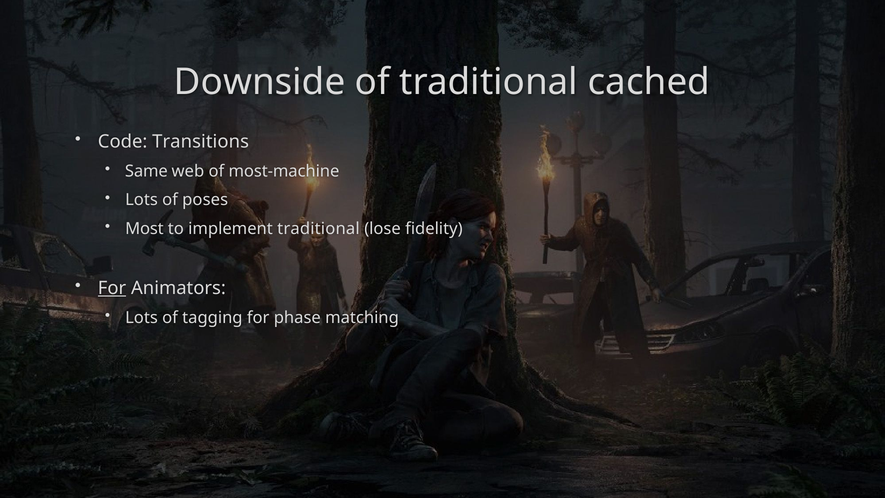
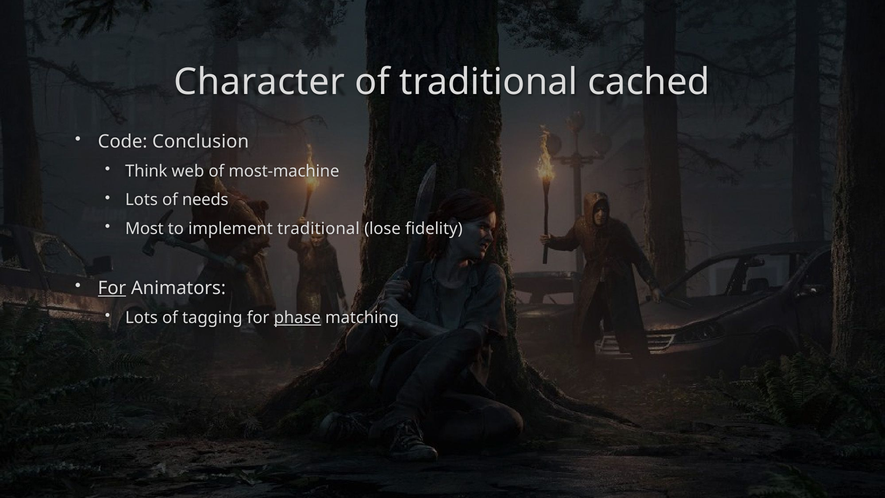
Downside: Downside -> Character
Transitions: Transitions -> Conclusion
Same: Same -> Think
poses: poses -> needs
phase underline: none -> present
